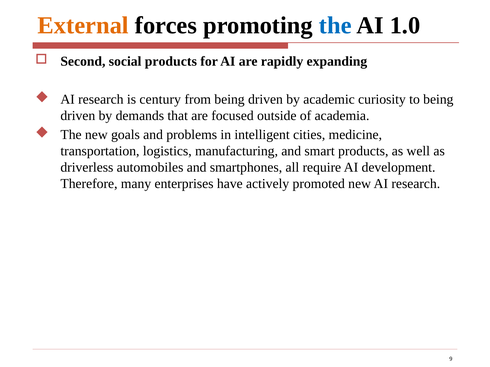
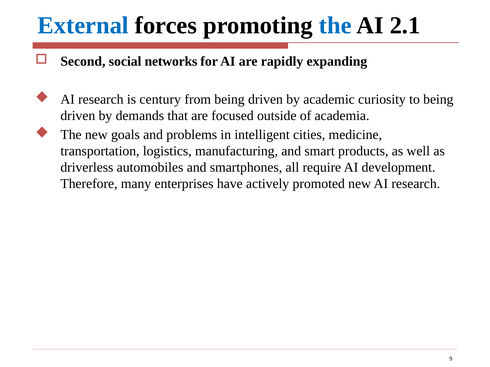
External colour: orange -> blue
1.0: 1.0 -> 2.1
social products: products -> networks
